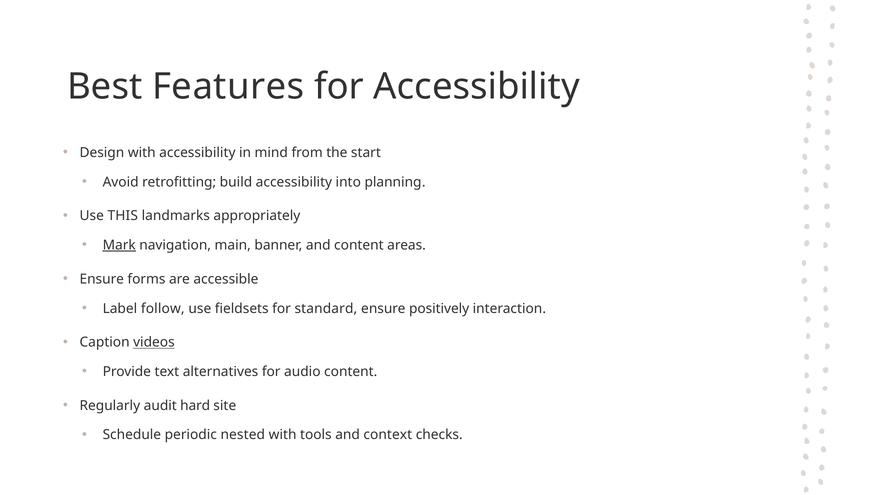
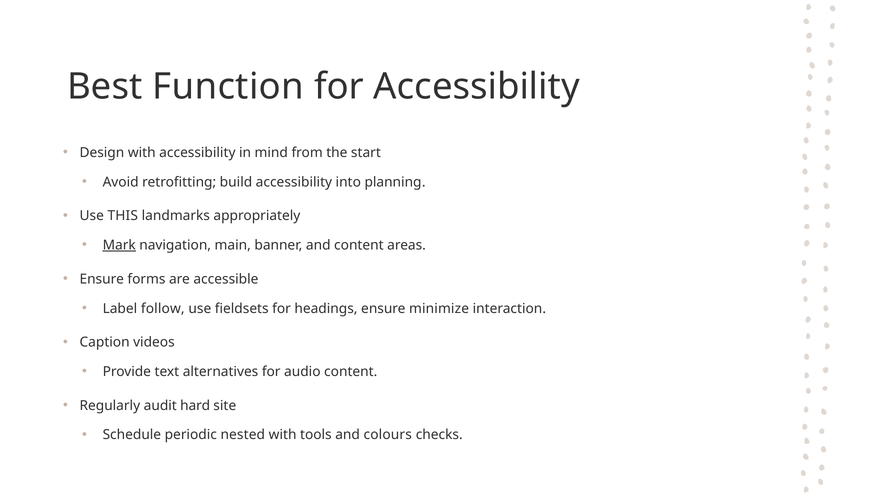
Features: Features -> Function
standard: standard -> headings
positively: positively -> minimize
videos underline: present -> none
context: context -> colours
